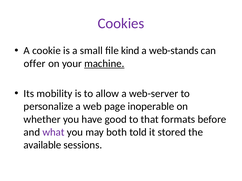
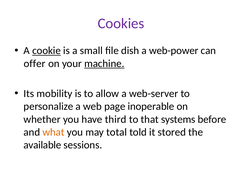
cookie underline: none -> present
kind: kind -> dish
web-stands: web-stands -> web-power
good: good -> third
formats: formats -> systems
what colour: purple -> orange
both: both -> total
